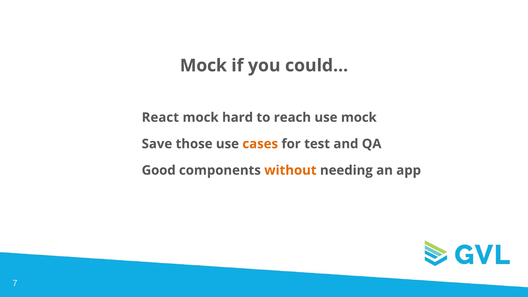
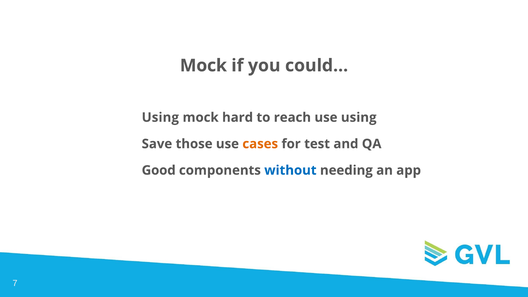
React at (160, 117): React -> Using
use mock: mock -> using
without colour: orange -> blue
